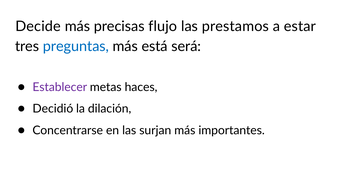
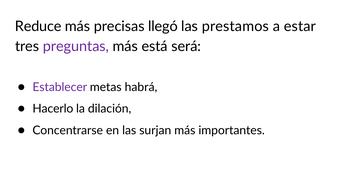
Decide: Decide -> Reduce
flujo: flujo -> llegó
preguntas colour: blue -> purple
haces: haces -> habrá
Decidió: Decidió -> Hacerlo
